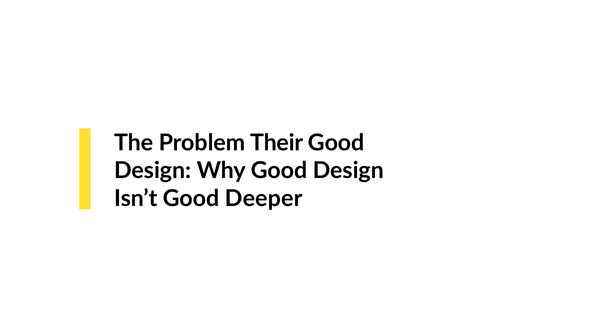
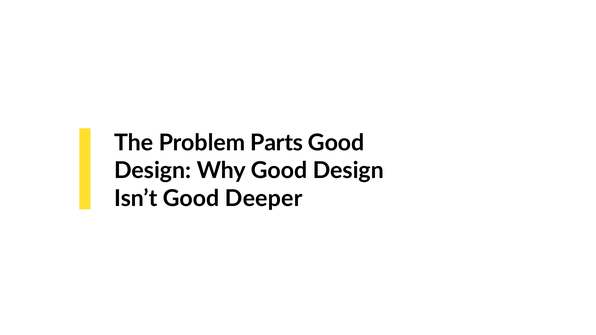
Their: Their -> Parts
